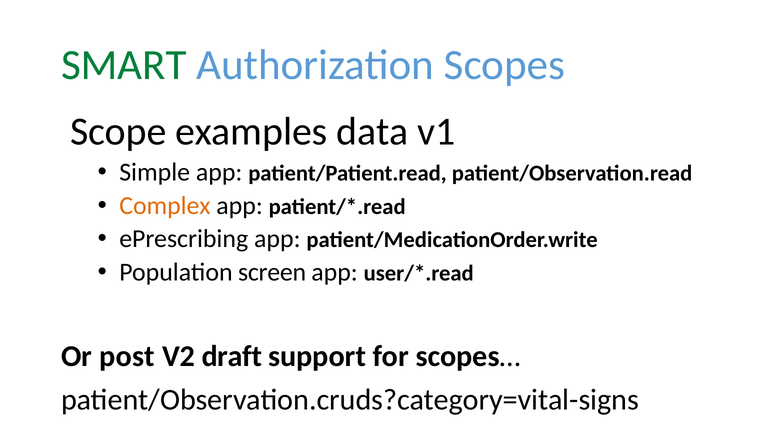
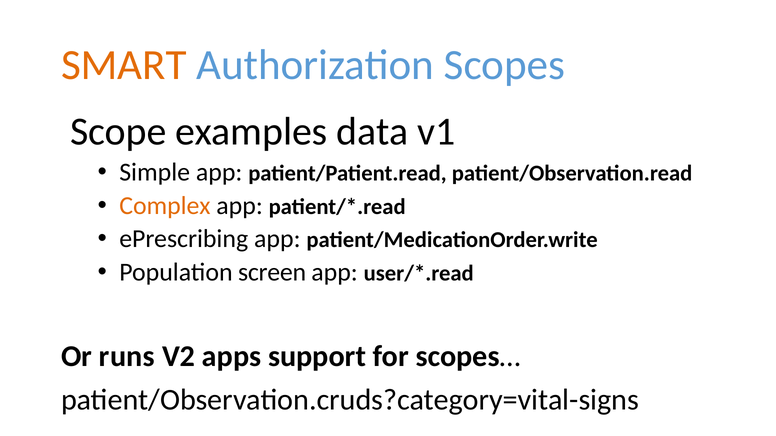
SMART colour: green -> orange
post: post -> runs
draft: draft -> apps
